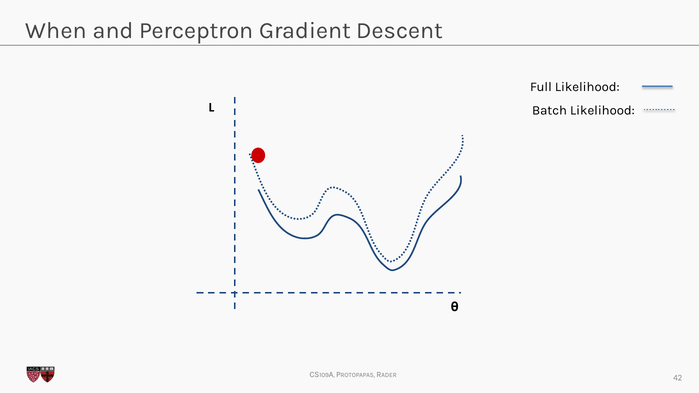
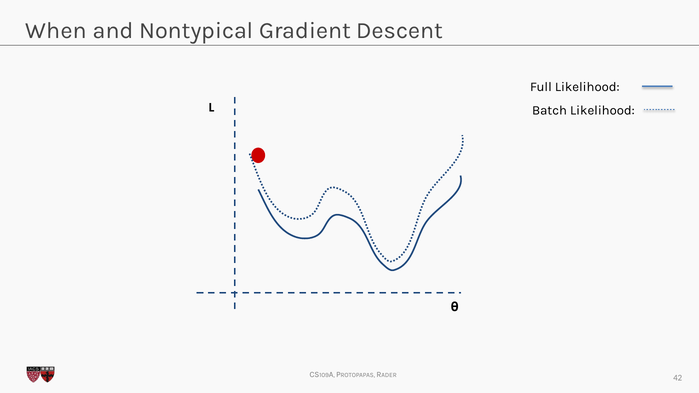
Perceptron: Perceptron -> Nontypical
